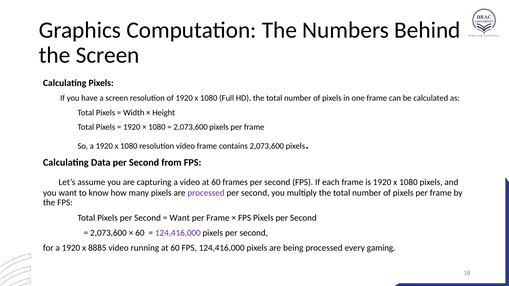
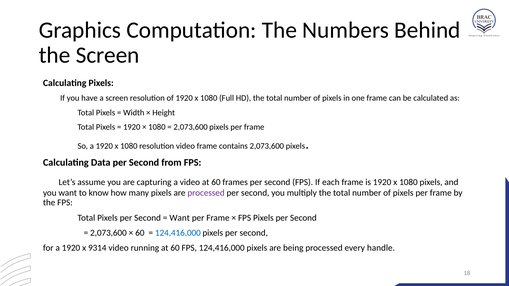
124,416,000 at (178, 233) colour: purple -> blue
8885: 8885 -> 9314
gaming: gaming -> handle
